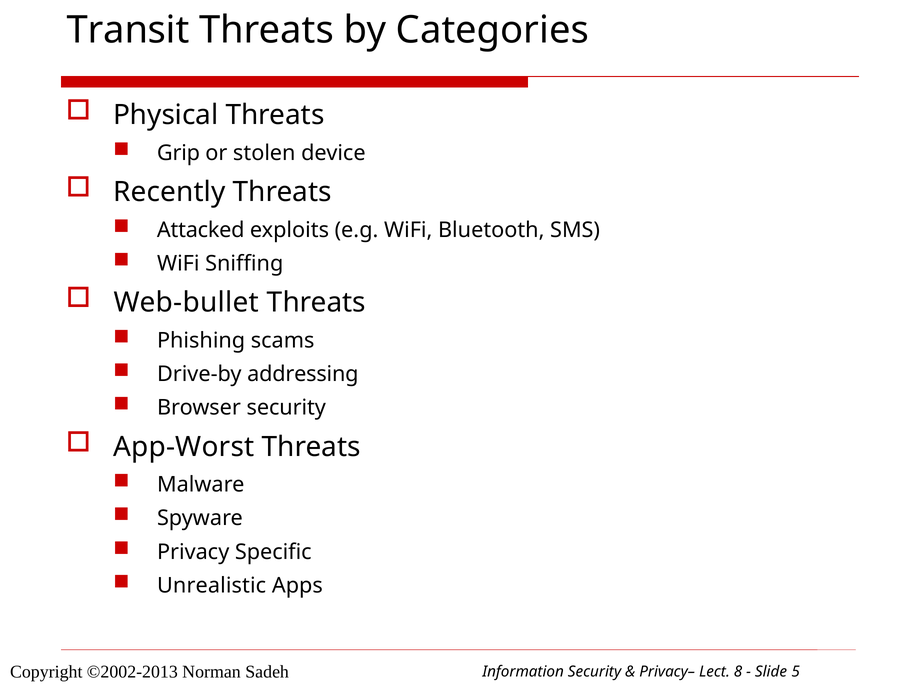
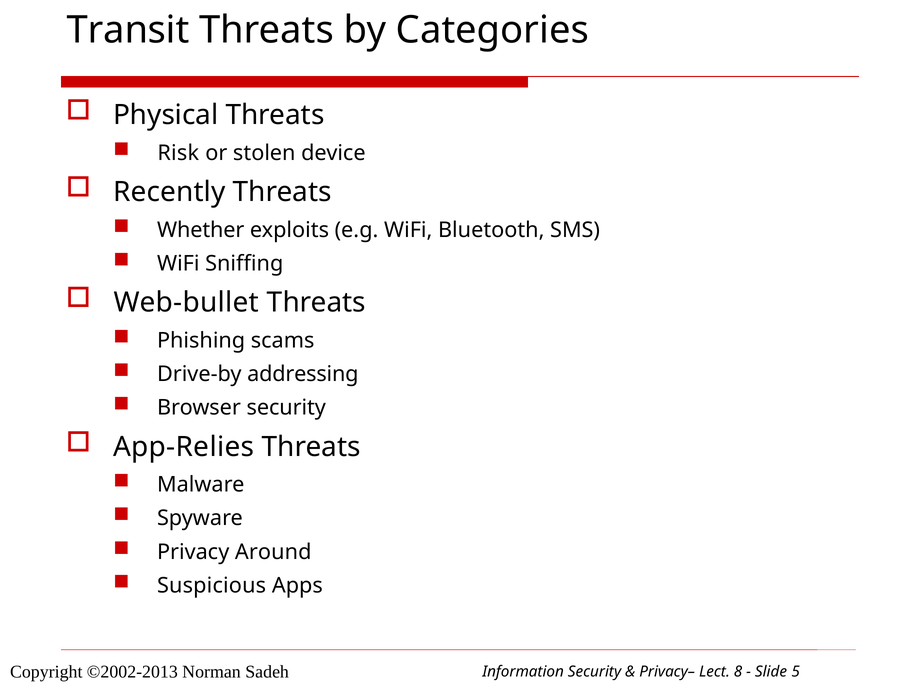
Grip: Grip -> Risk
Attacked: Attacked -> Whether
App-Worst: App-Worst -> App-Relies
Specific: Specific -> Around
Unrealistic: Unrealistic -> Suspicious
